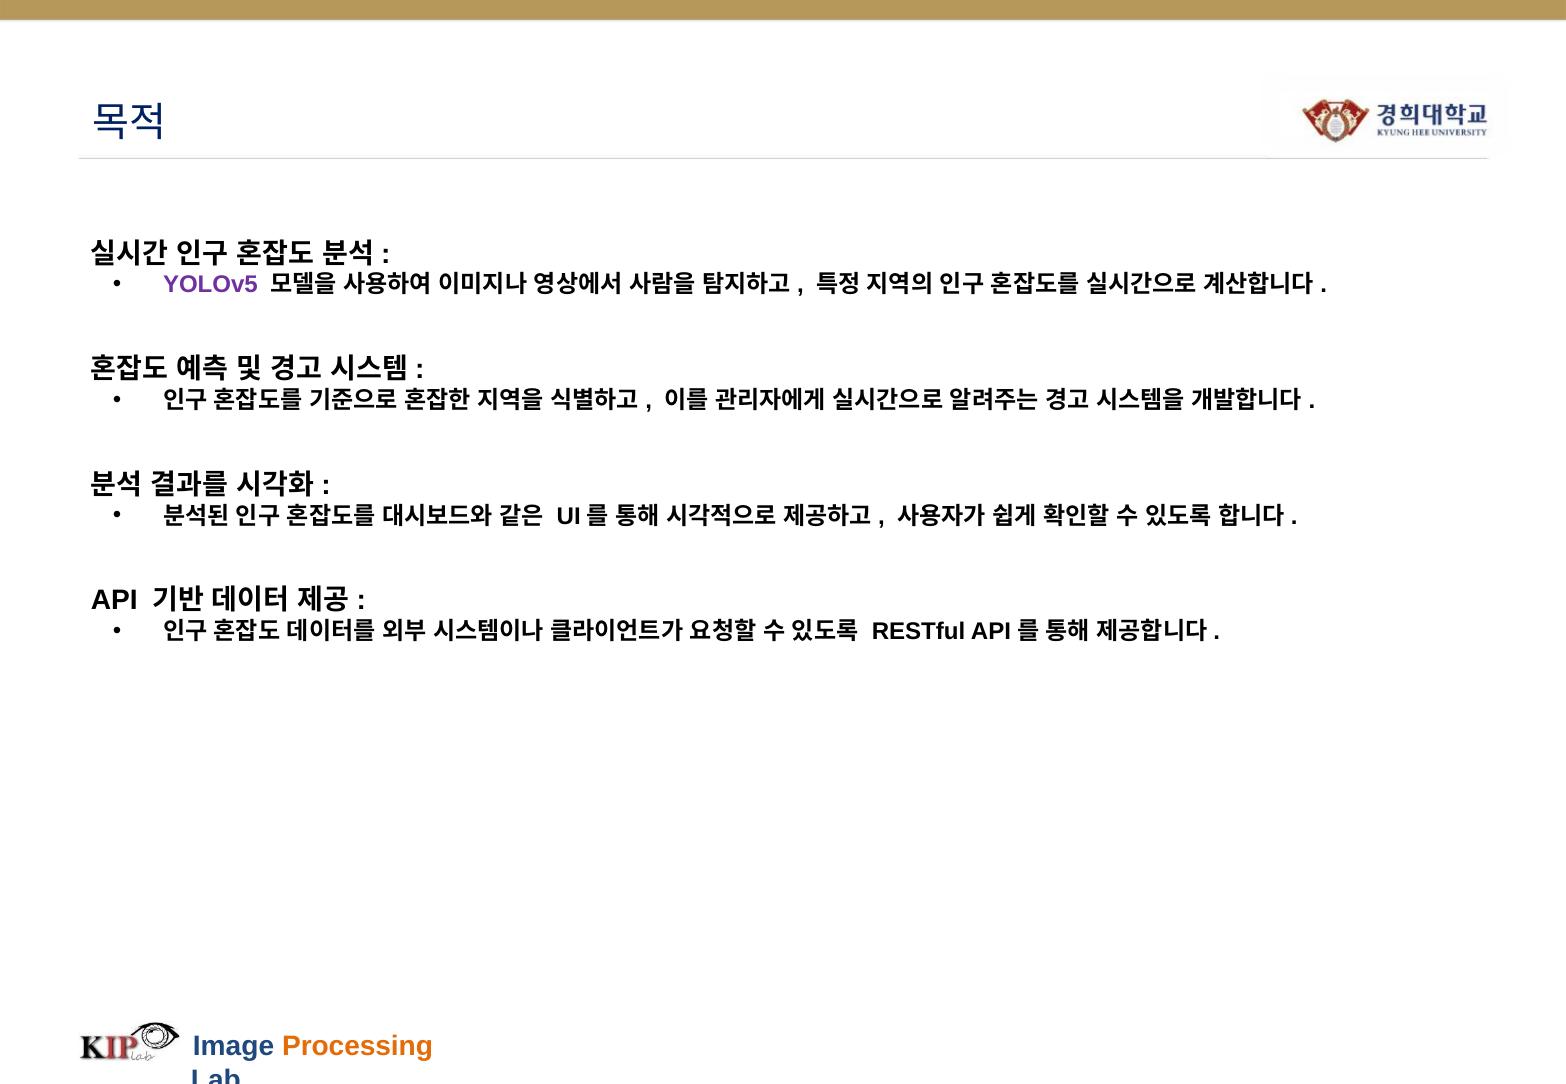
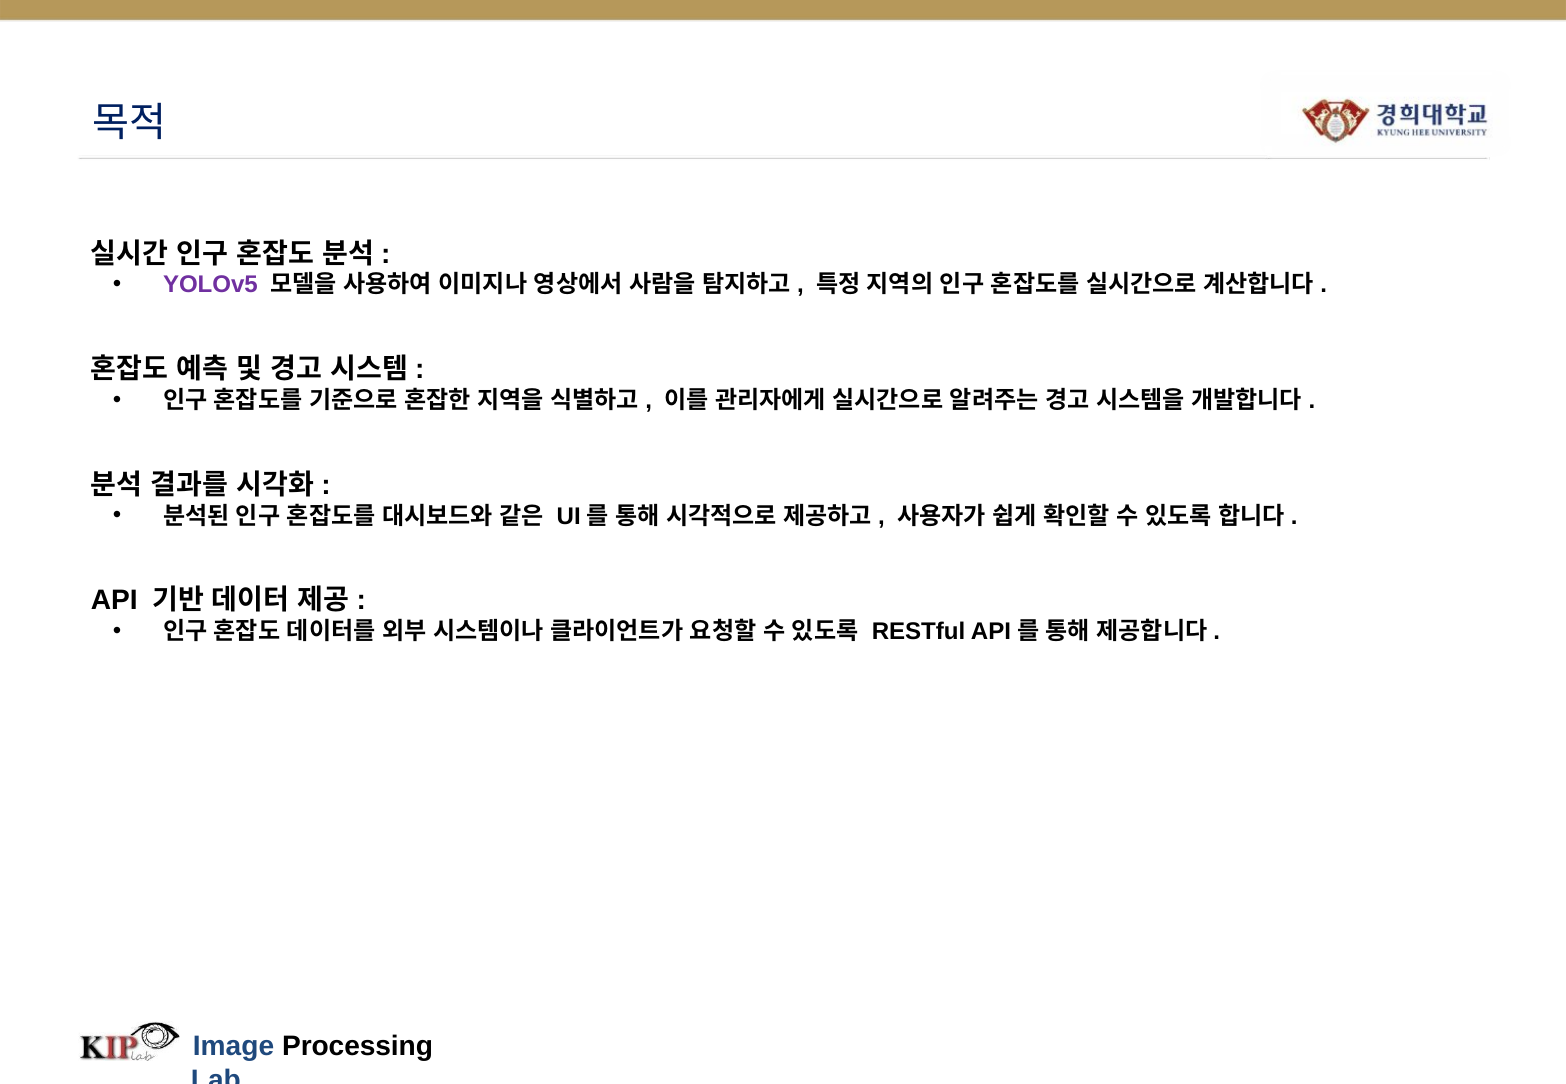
Processing colour: orange -> black
